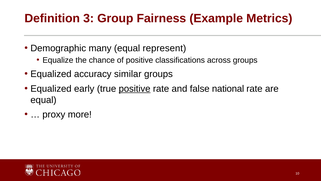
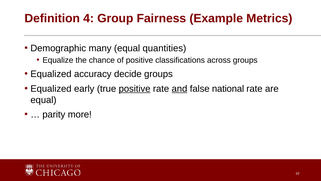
3: 3 -> 4
represent: represent -> quantities
similar: similar -> decide
and underline: none -> present
proxy: proxy -> parity
